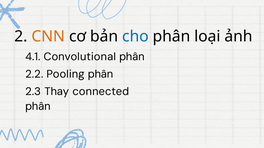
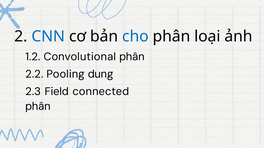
CNN colour: orange -> blue
4.1: 4.1 -> 1.2
Pooling phân: phân -> dung
Thay: Thay -> Field
